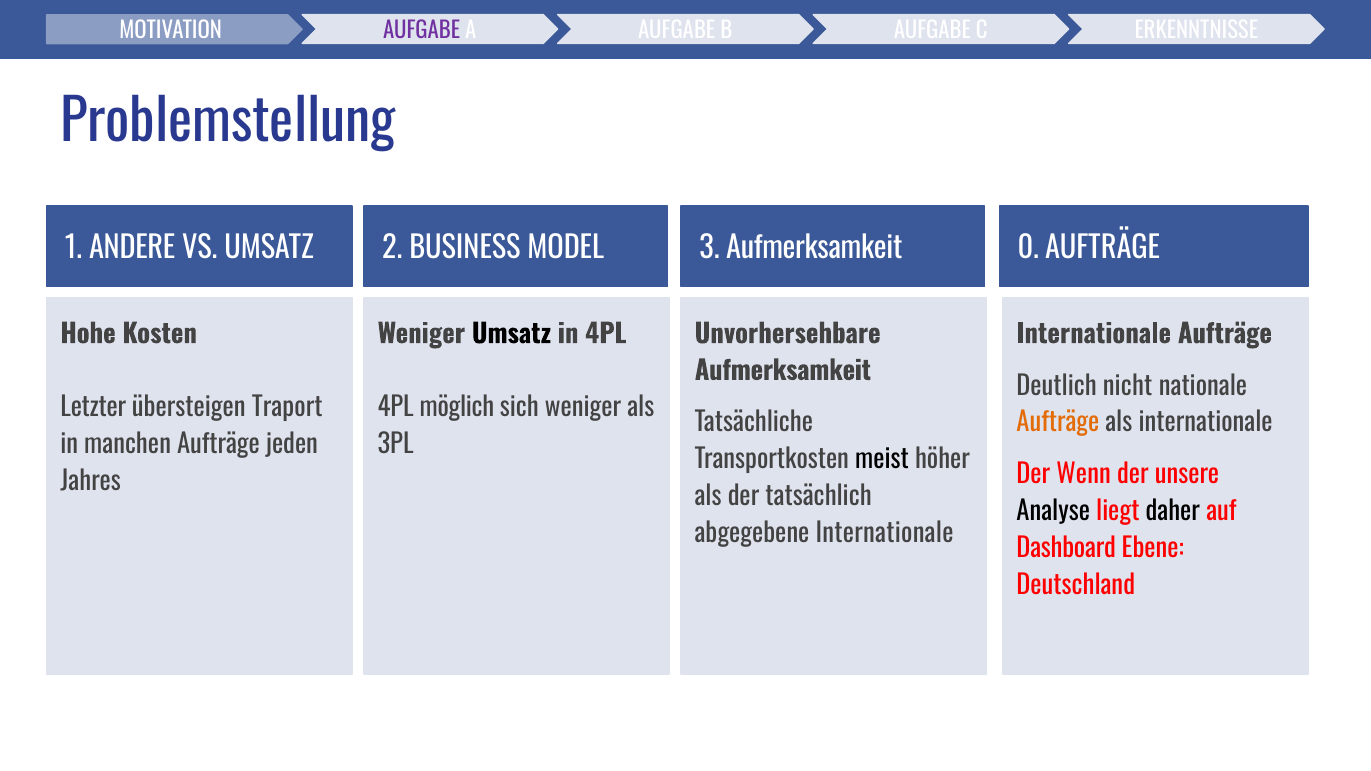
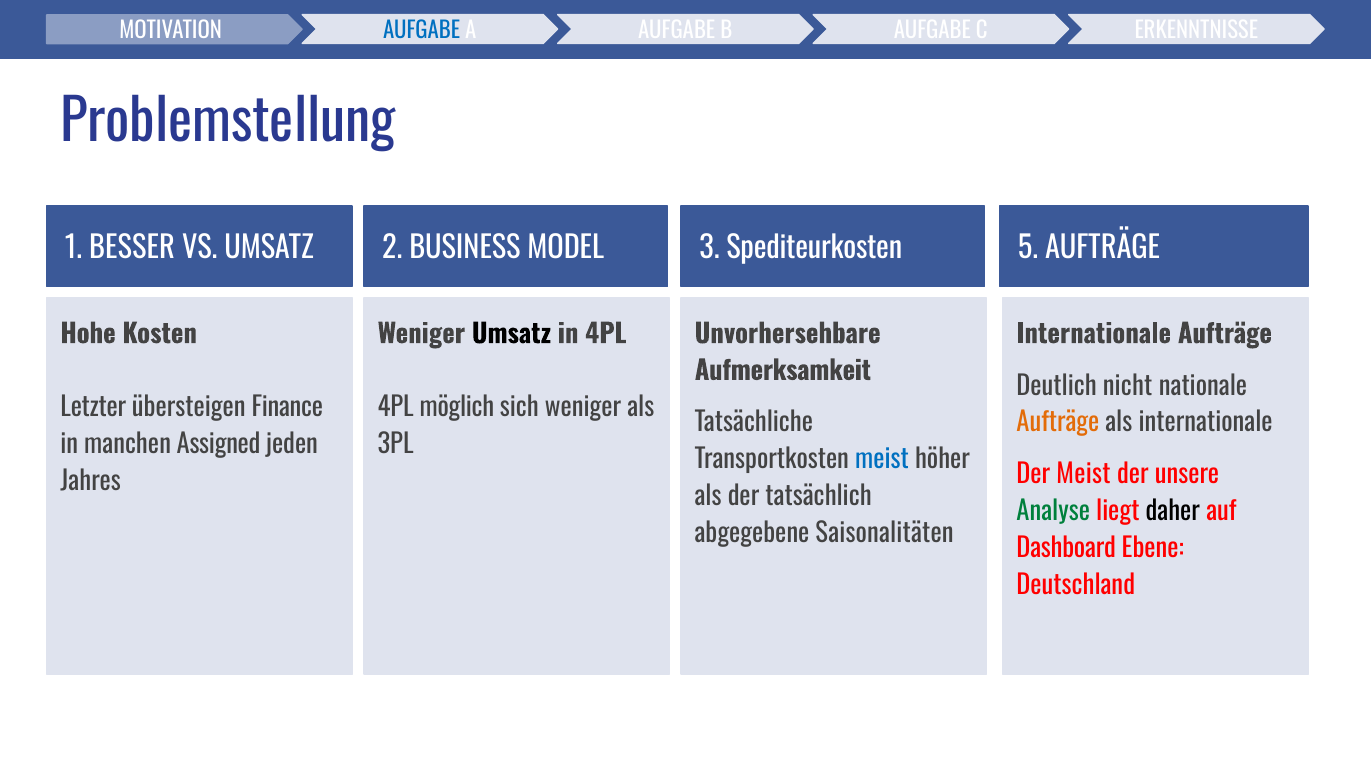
AUFGABE at (422, 31) colour: purple -> blue
ANDERE: ANDERE -> BESSER
3 Aufmerksamkeit: Aufmerksamkeit -> Spediteurkosten
0: 0 -> 5
Traport: Traport -> Finance
manchen Aufträge: Aufträge -> Assigned
meist at (882, 460) colour: black -> blue
Der Wenn: Wenn -> Meist
Analyse colour: black -> green
abgegebene Internationale: Internationale -> Saisonalitäten
